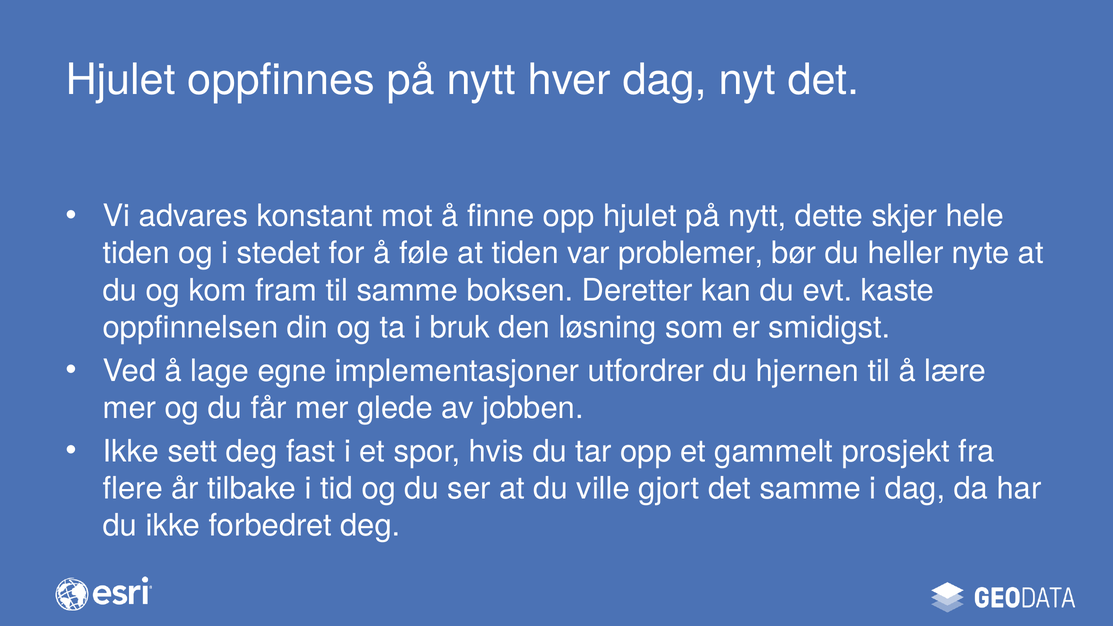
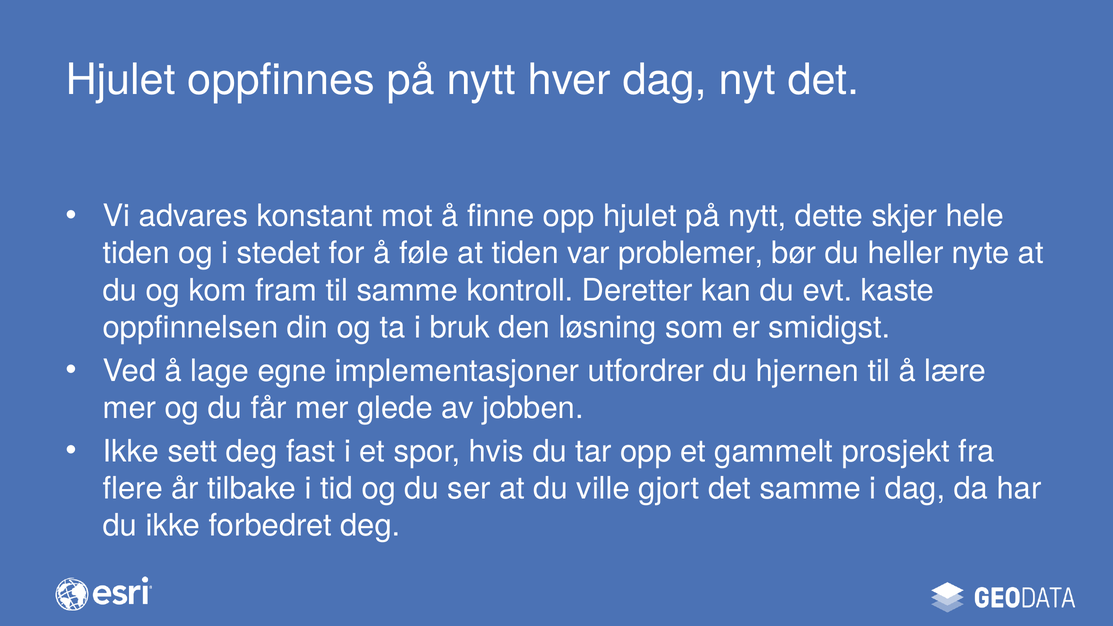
boksen: boksen -> kontroll
